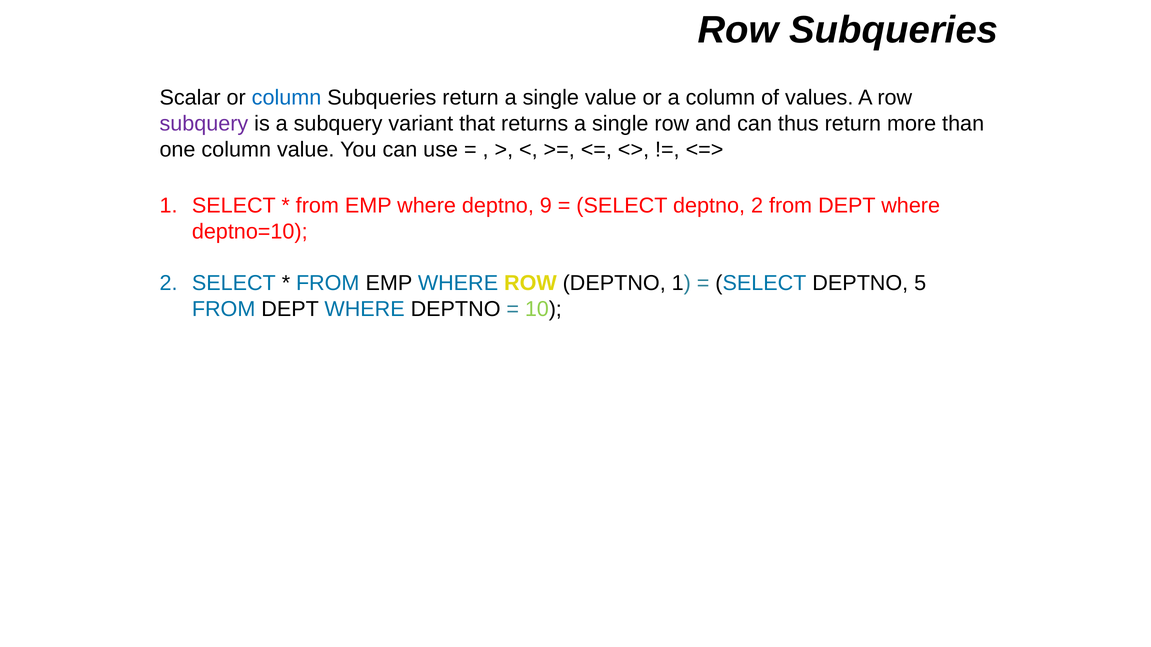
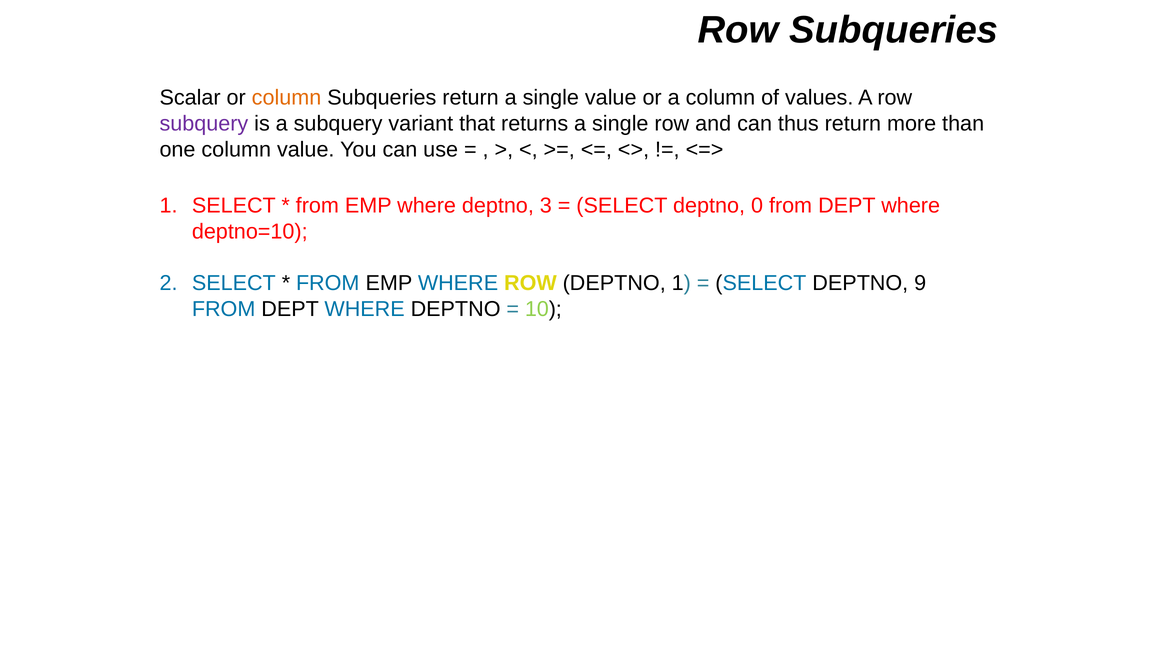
column at (287, 98) colour: blue -> orange
9: 9 -> 3
deptno 2: 2 -> 0
5: 5 -> 9
